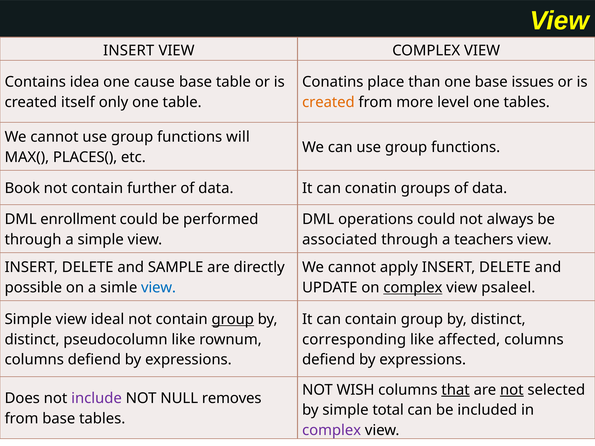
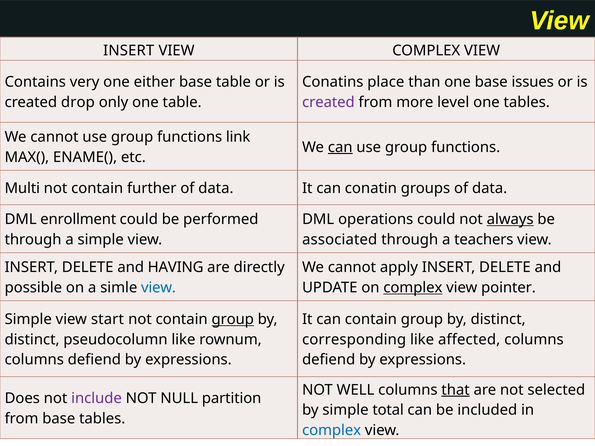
idea: idea -> very
cause: cause -> either
itself: itself -> drop
created at (328, 102) colour: orange -> purple
will: will -> link
can at (340, 147) underline: none -> present
PLACES(: PLACES( -> ENAME(
Book: Book -> Multi
always underline: none -> present
SAMPLE: SAMPLE -> HAVING
psaleel: psaleel -> pointer
ideal: ideal -> start
WISH: WISH -> WELL
not at (512, 390) underline: present -> none
removes: removes -> partition
complex at (332, 430) colour: purple -> blue
